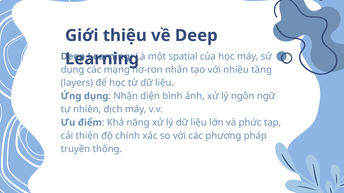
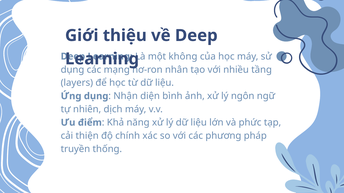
spatial: spatial -> không
